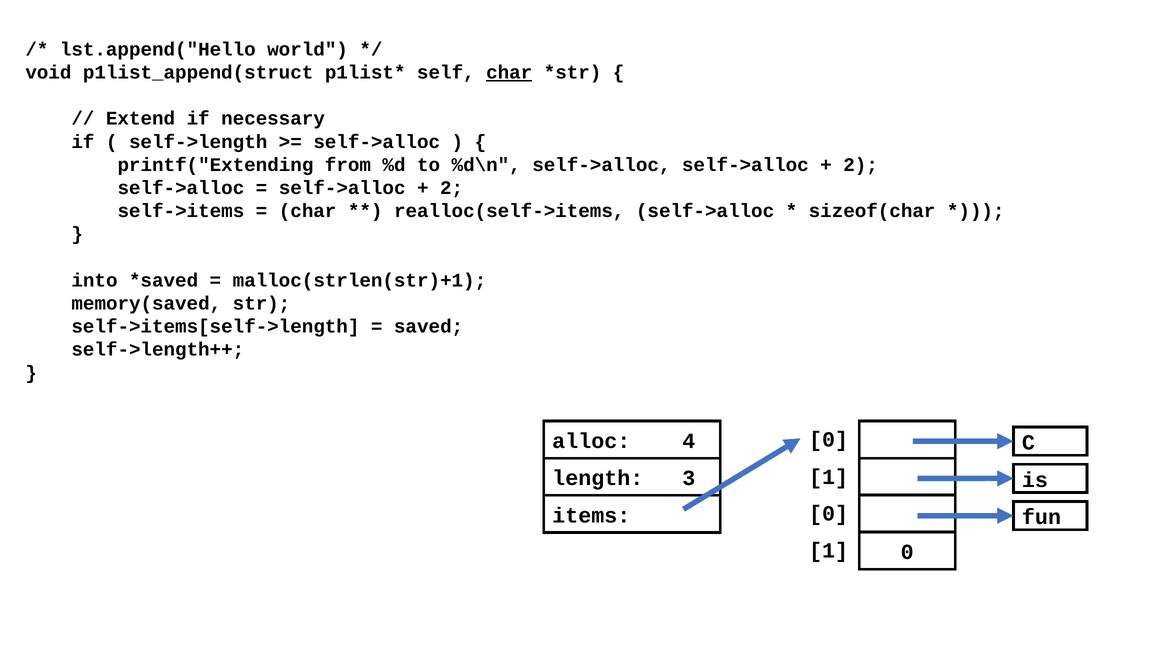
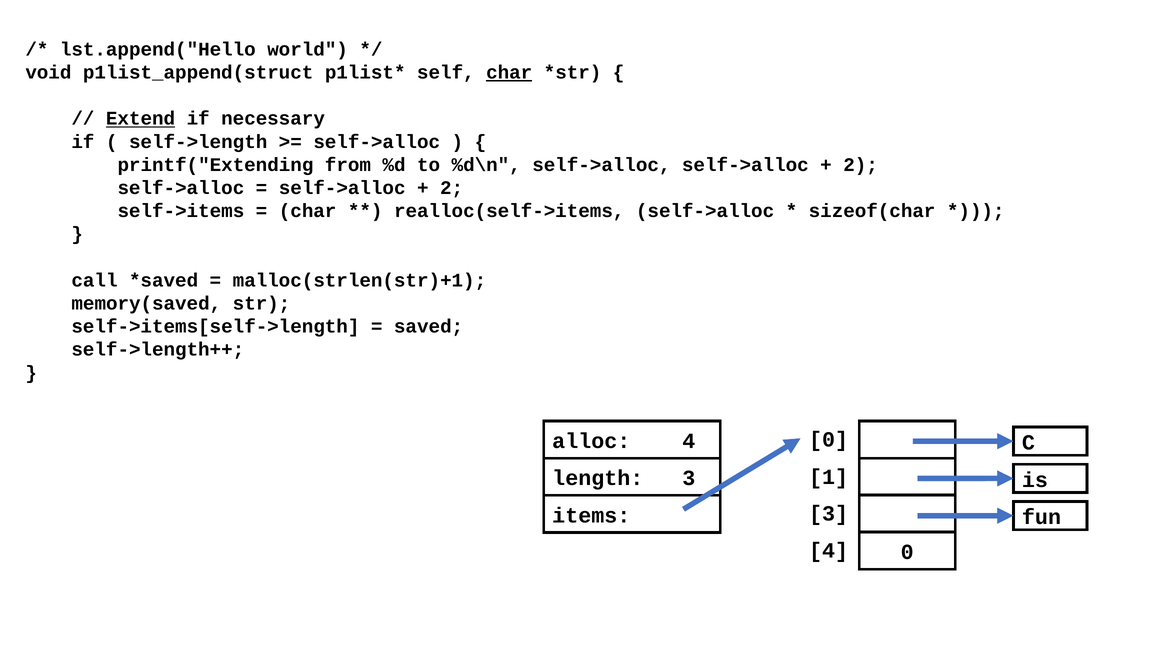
Extend underline: none -> present
into: into -> call
0 at (829, 514): 0 -> 3
1 at (829, 551): 1 -> 4
